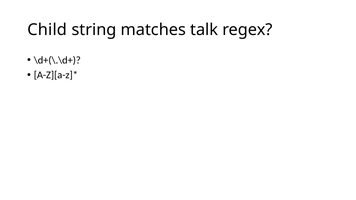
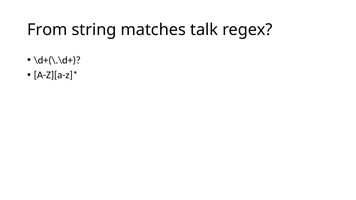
Child: Child -> From
